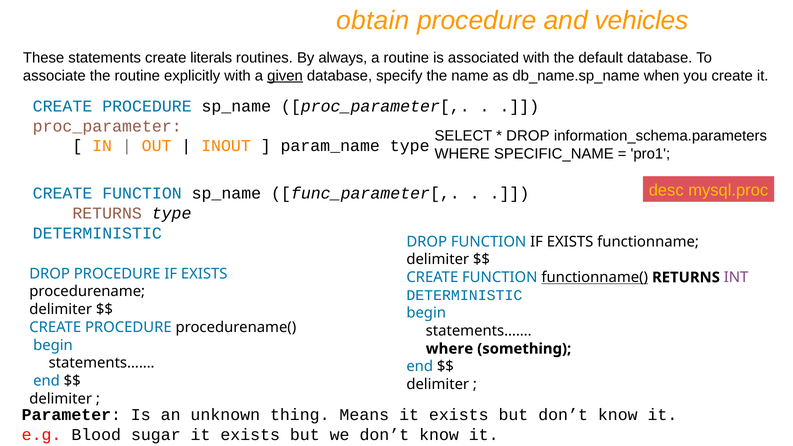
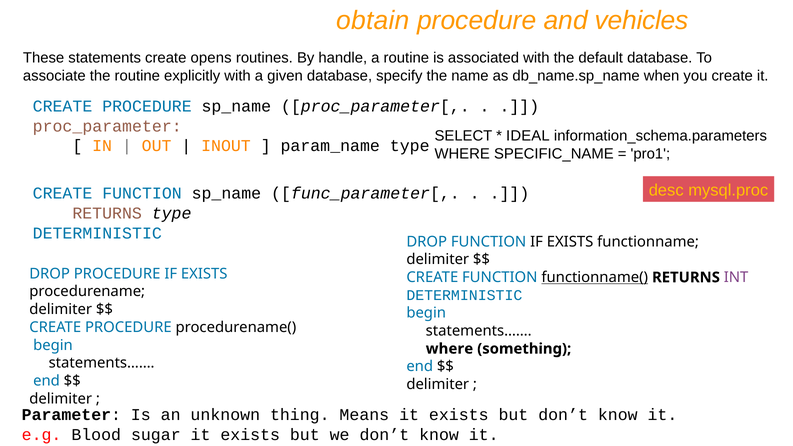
literals: literals -> opens
always: always -> handle
given underline: present -> none
DROP at (528, 136): DROP -> IDEAL
